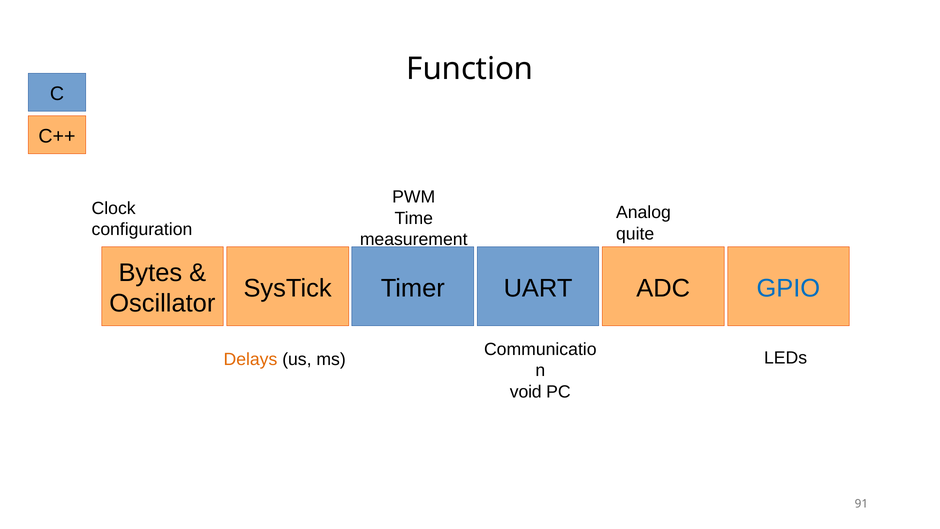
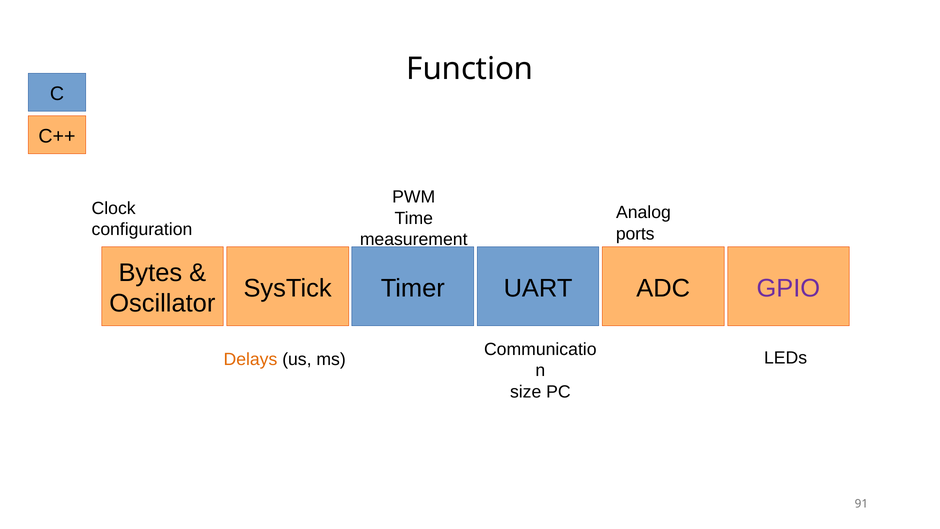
quite: quite -> ports
GPIO colour: blue -> purple
void: void -> size
